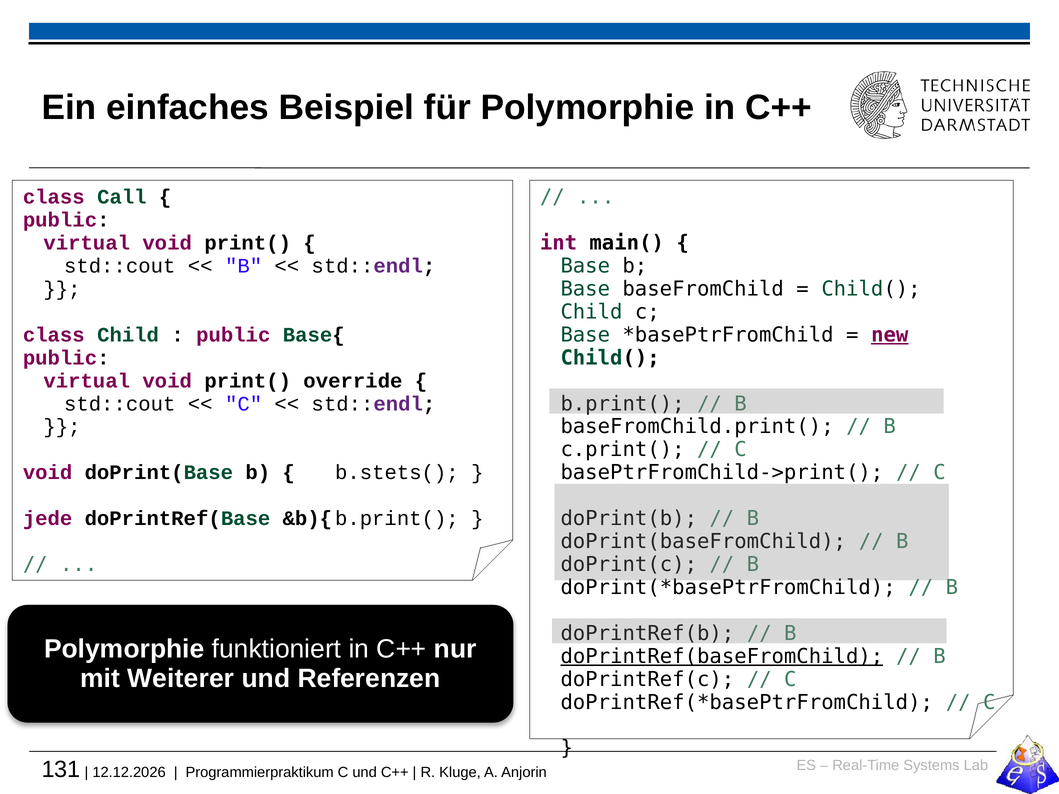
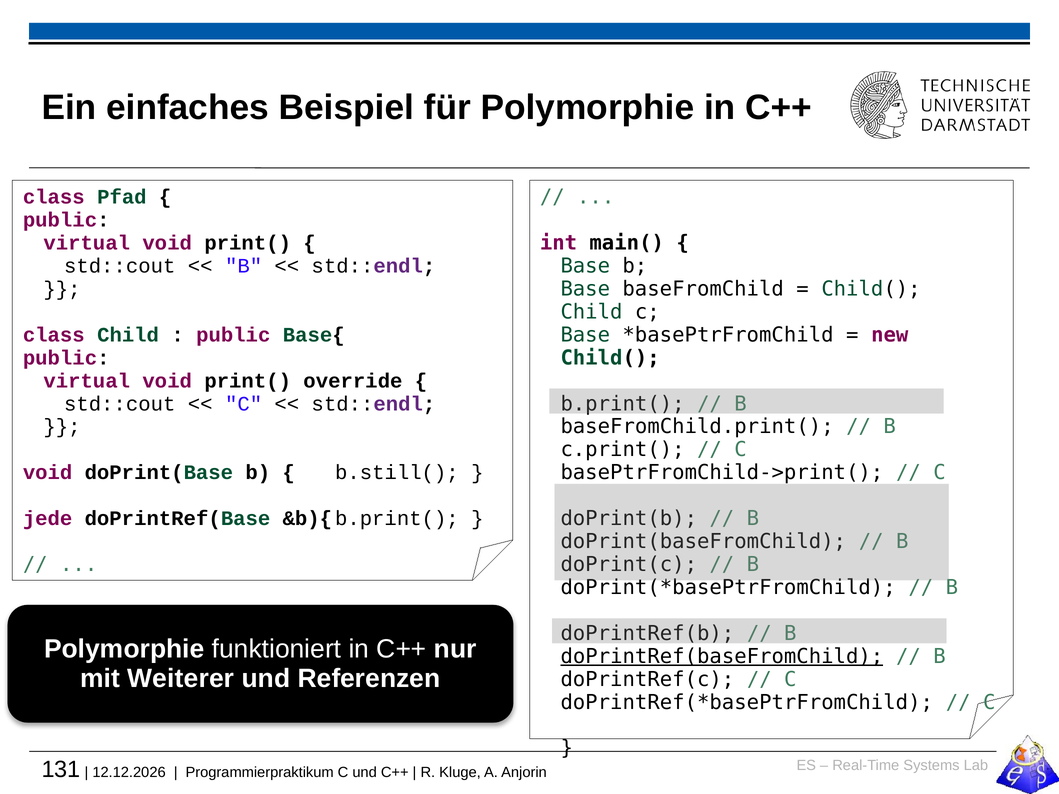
Call: Call -> Pfad
new underline: present -> none
b.stets(: b.stets( -> b.still(
